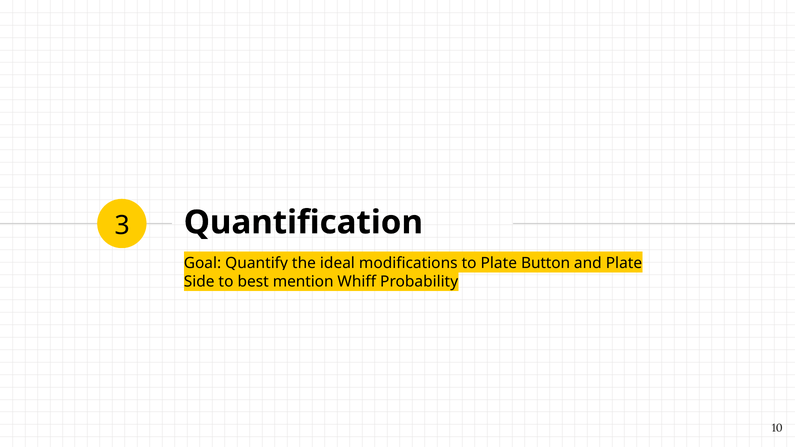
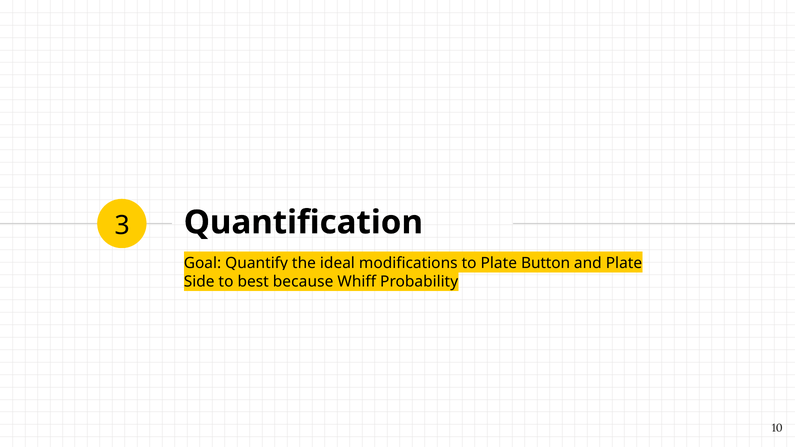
mention: mention -> because
